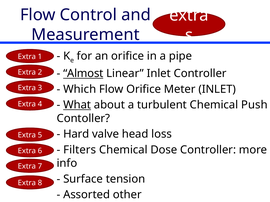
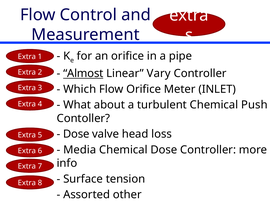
Linear Inlet: Inlet -> Vary
What underline: present -> none
Hard at (76, 134): Hard -> Dose
Filters: Filters -> Media
